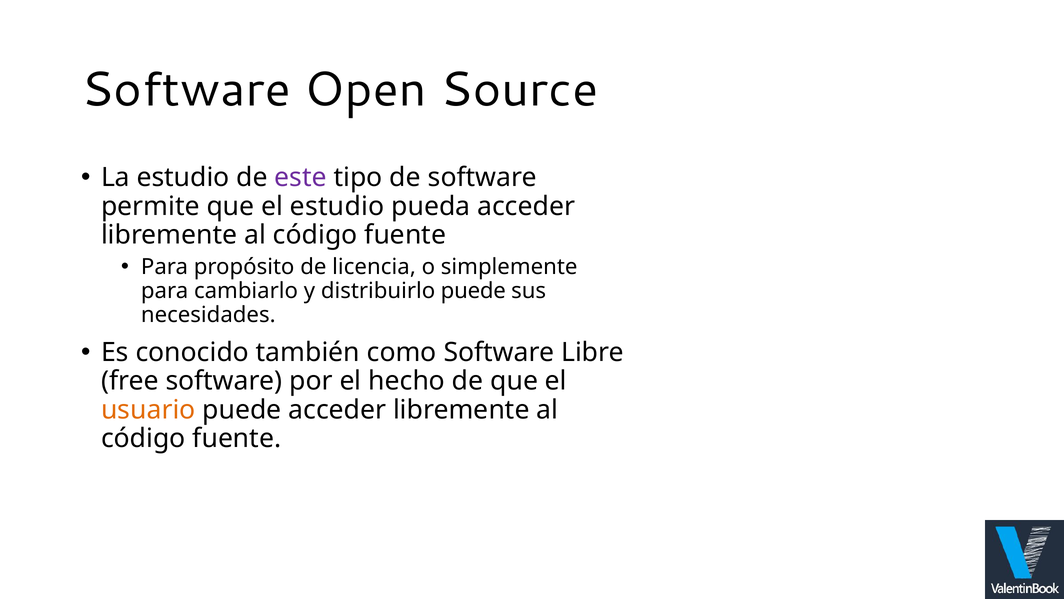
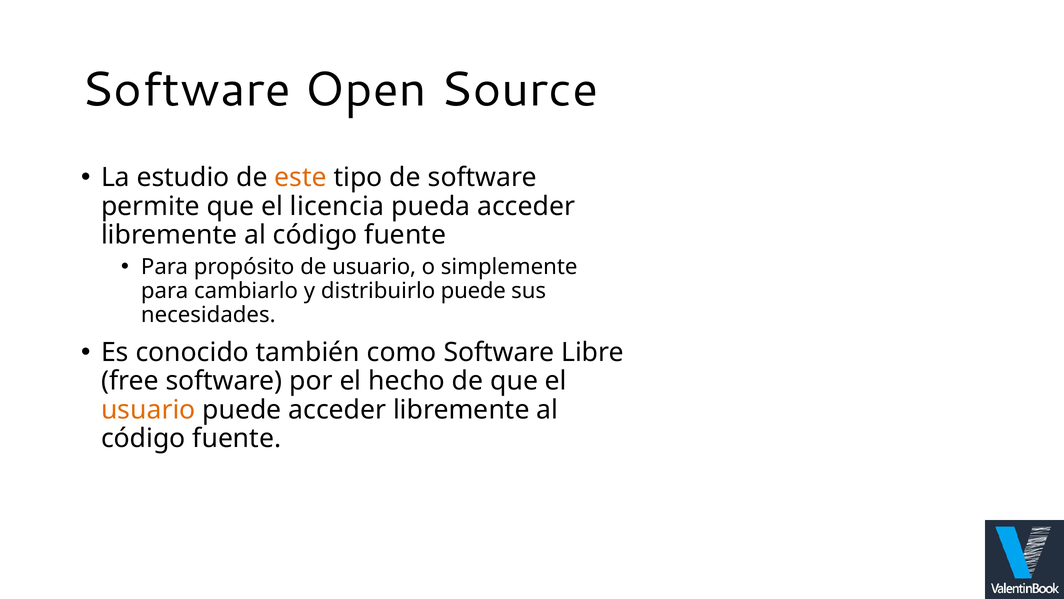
este colour: purple -> orange
el estudio: estudio -> licencia
de licencia: licencia -> usuario
